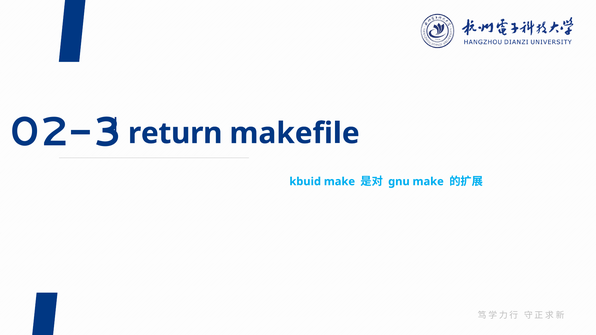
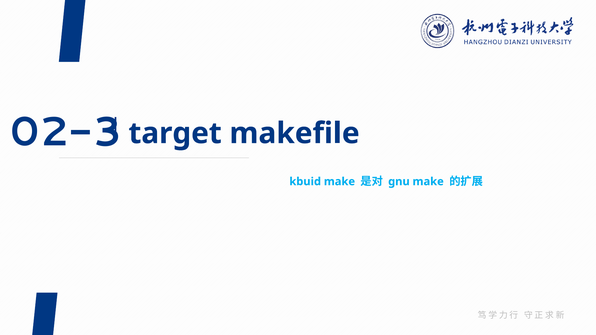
return: return -> target
